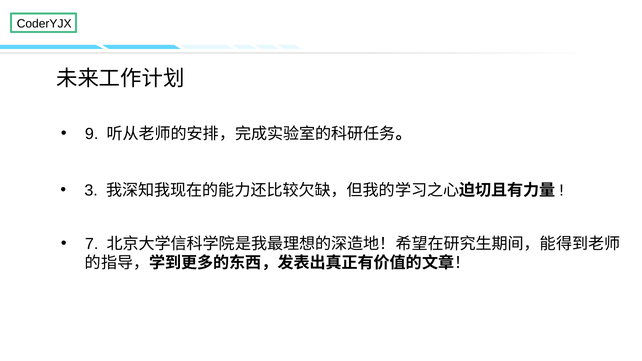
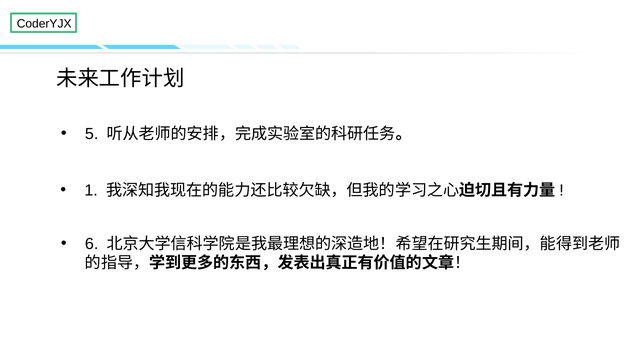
9: 9 -> 5
3: 3 -> 1
7: 7 -> 6
